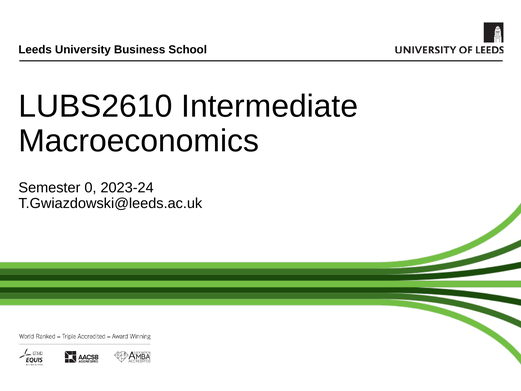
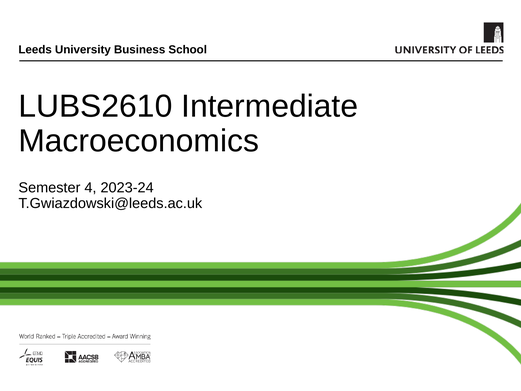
0: 0 -> 4
